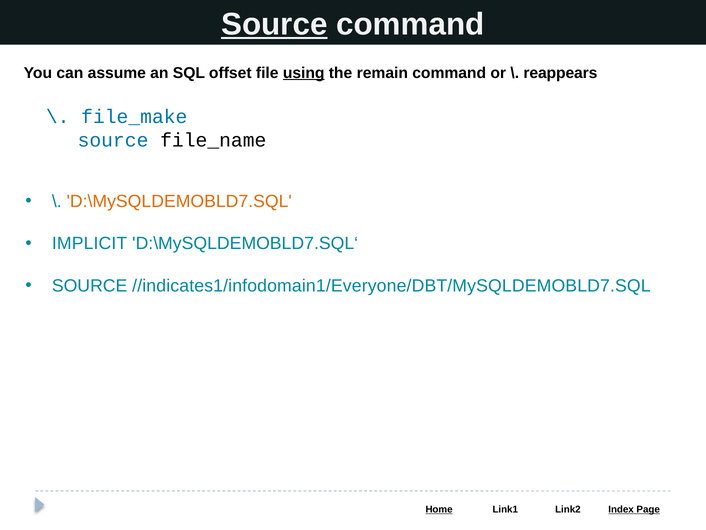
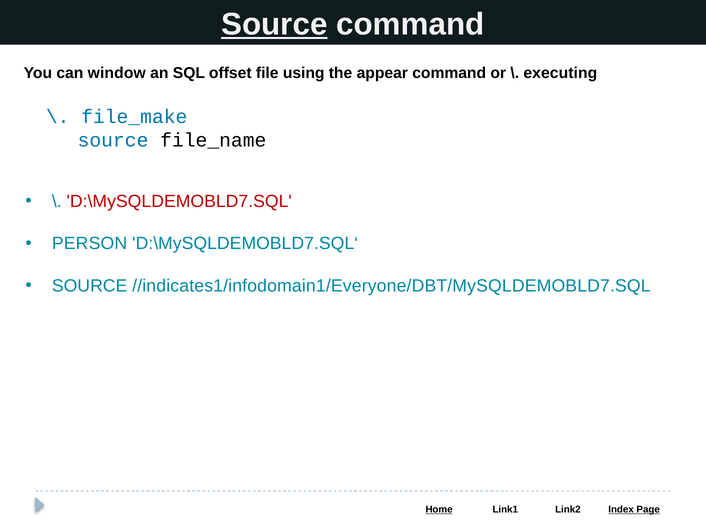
assume: assume -> window
using underline: present -> none
remain: remain -> appear
reappears: reappears -> executing
D:\MySQLDEMOBLD7.SQL colour: orange -> red
IMPLICIT: IMPLICIT -> PERSON
